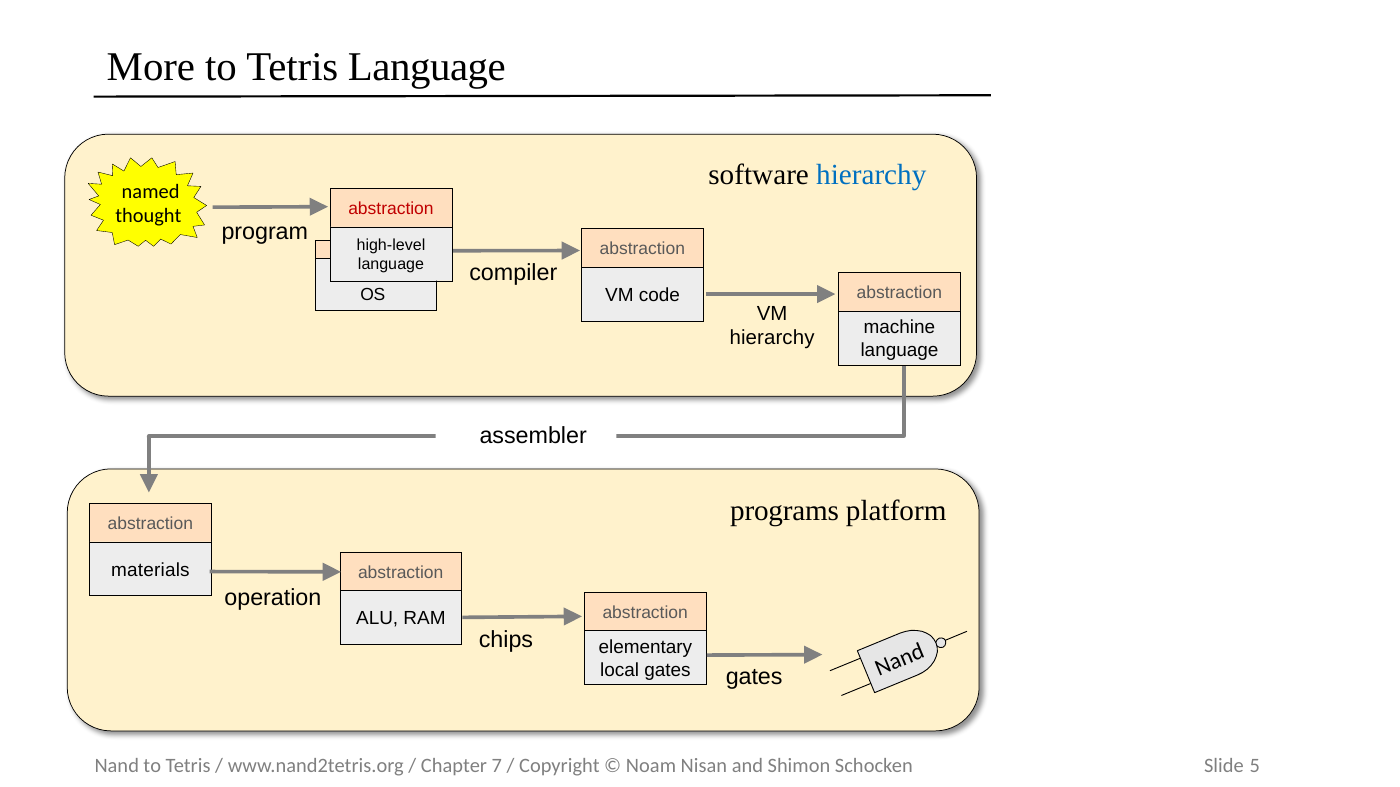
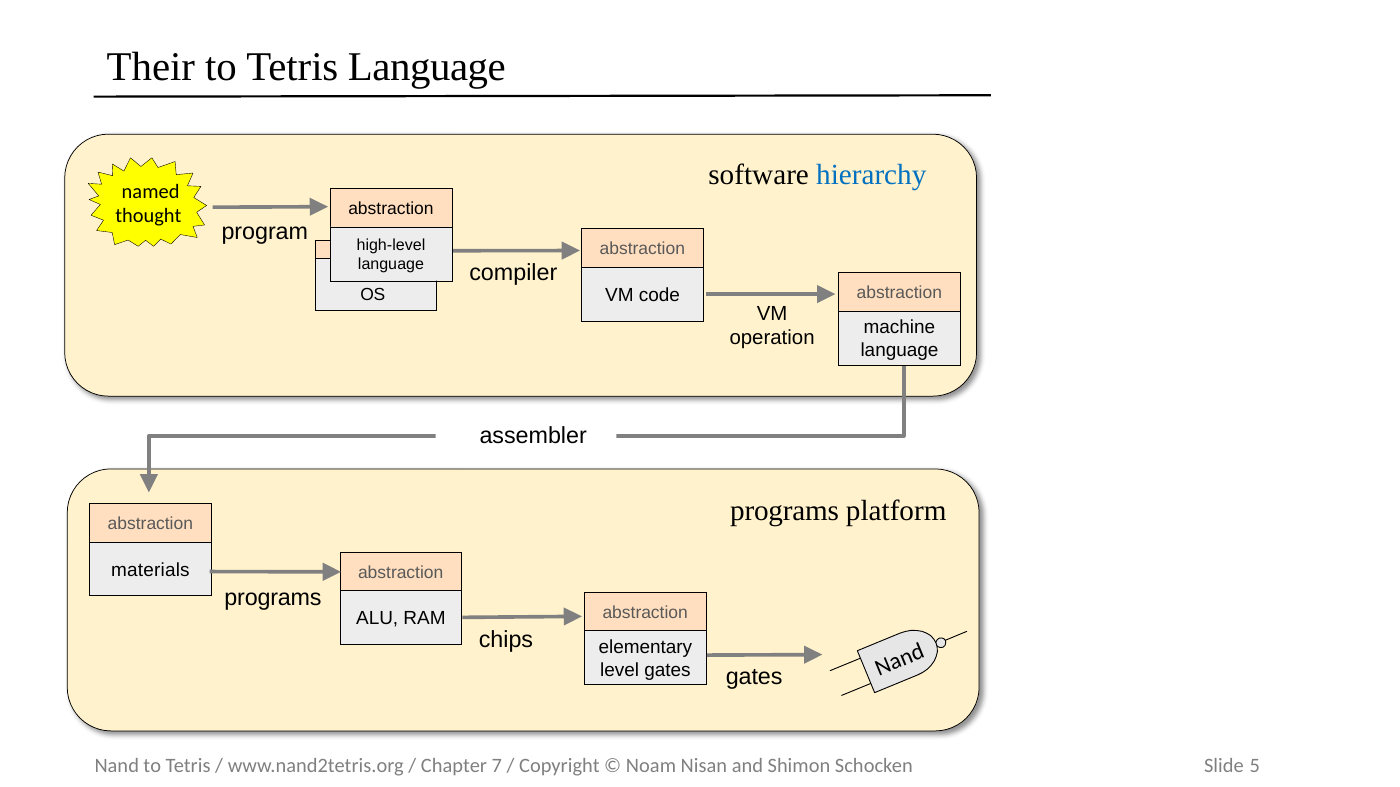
More: More -> Their
abstraction at (391, 209) colour: red -> black
hierarchy at (772, 338): hierarchy -> operation
operation at (273, 598): operation -> programs
local: local -> level
